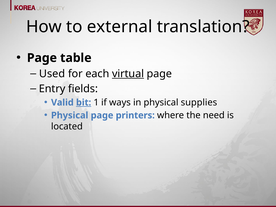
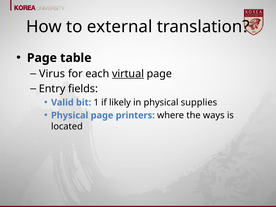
Used: Used -> Virus
bit underline: present -> none
ways: ways -> likely
need: need -> ways
